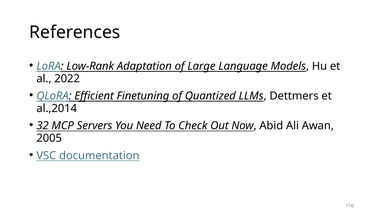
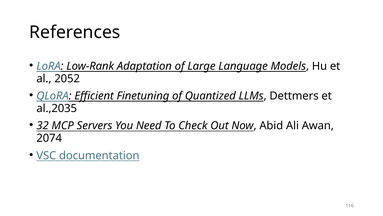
2022: 2022 -> 2052
al.,2014: al.,2014 -> al.,2035
2005: 2005 -> 2074
